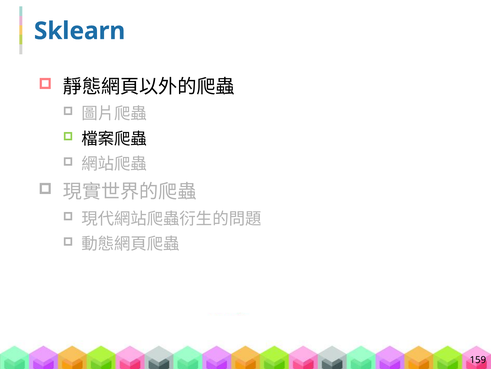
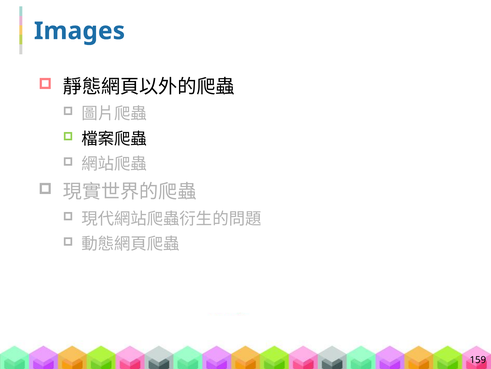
Sklearn: Sklearn -> Images
